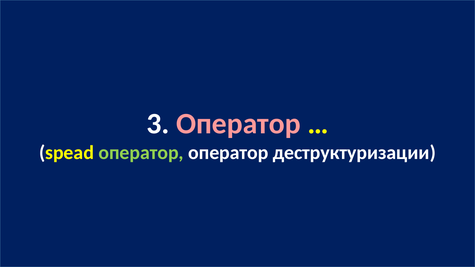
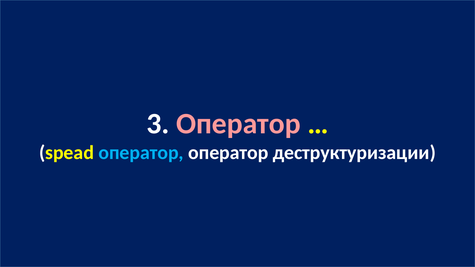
оператор at (141, 153) colour: light green -> light blue
